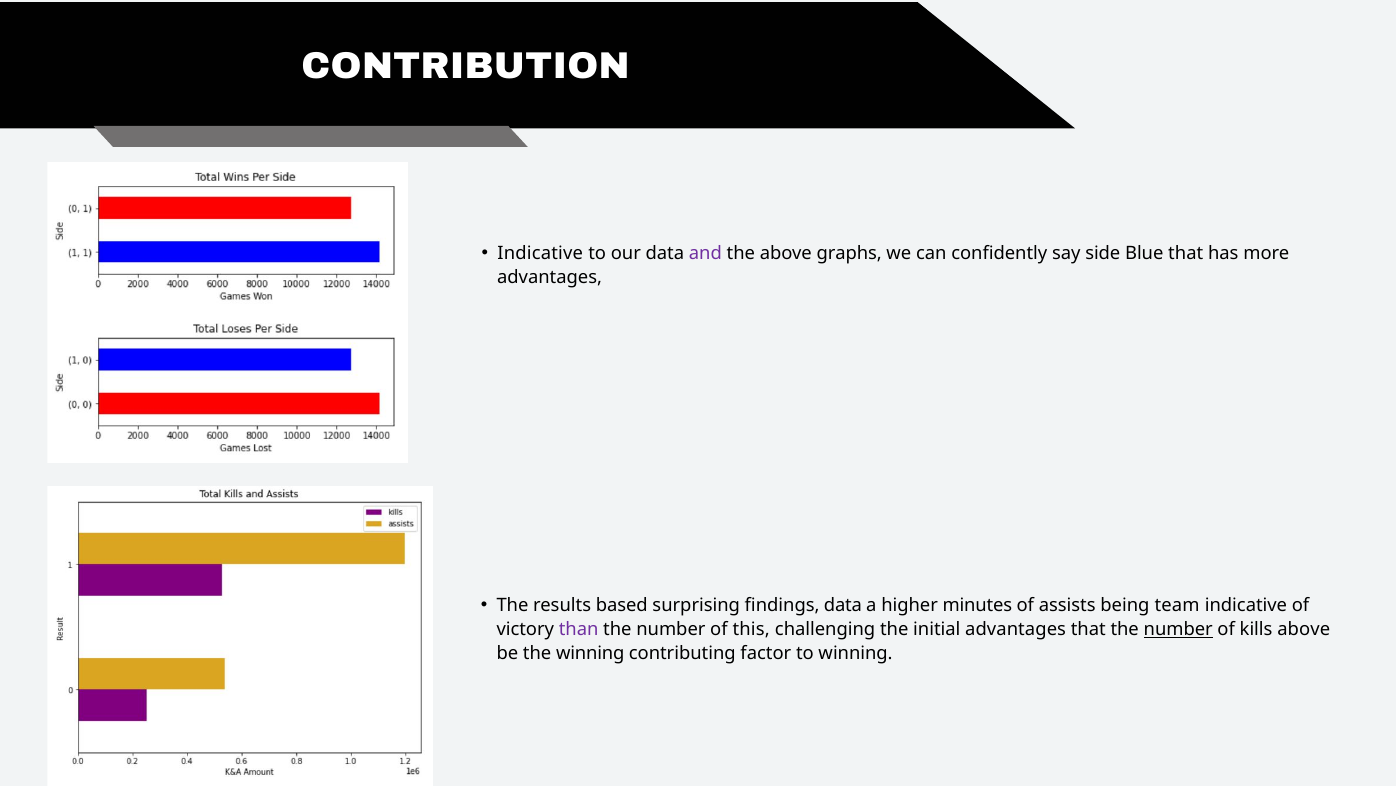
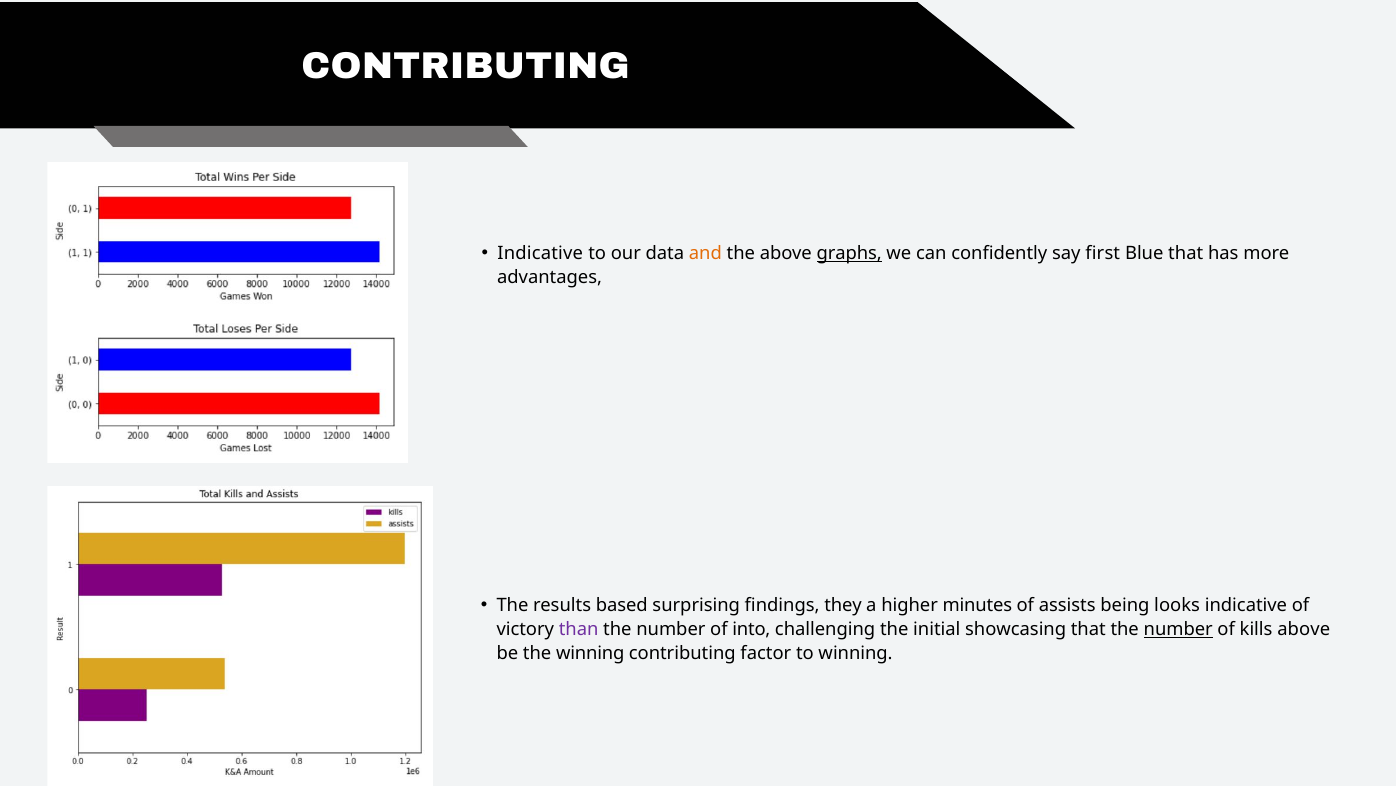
CONTRIBUTION at (466, 67): CONTRIBUTION -> CONTRIBUTING
and colour: purple -> orange
graphs underline: none -> present
side: side -> first
findings data: data -> they
team: team -> looks
this: this -> into
initial advantages: advantages -> showcasing
